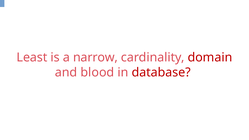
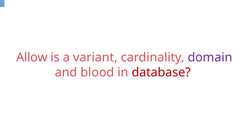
Least: Least -> Allow
narrow: narrow -> variant
domain colour: red -> purple
